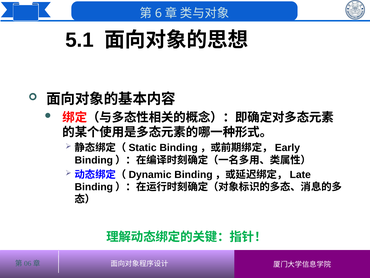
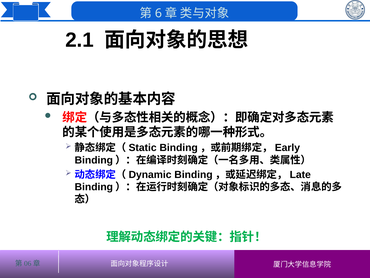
5.1: 5.1 -> 2.1
